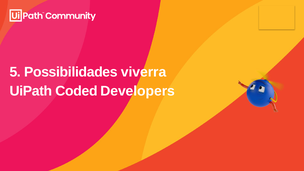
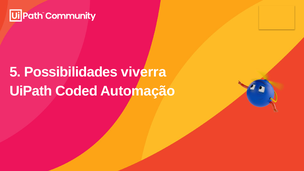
Developers: Developers -> Automação
